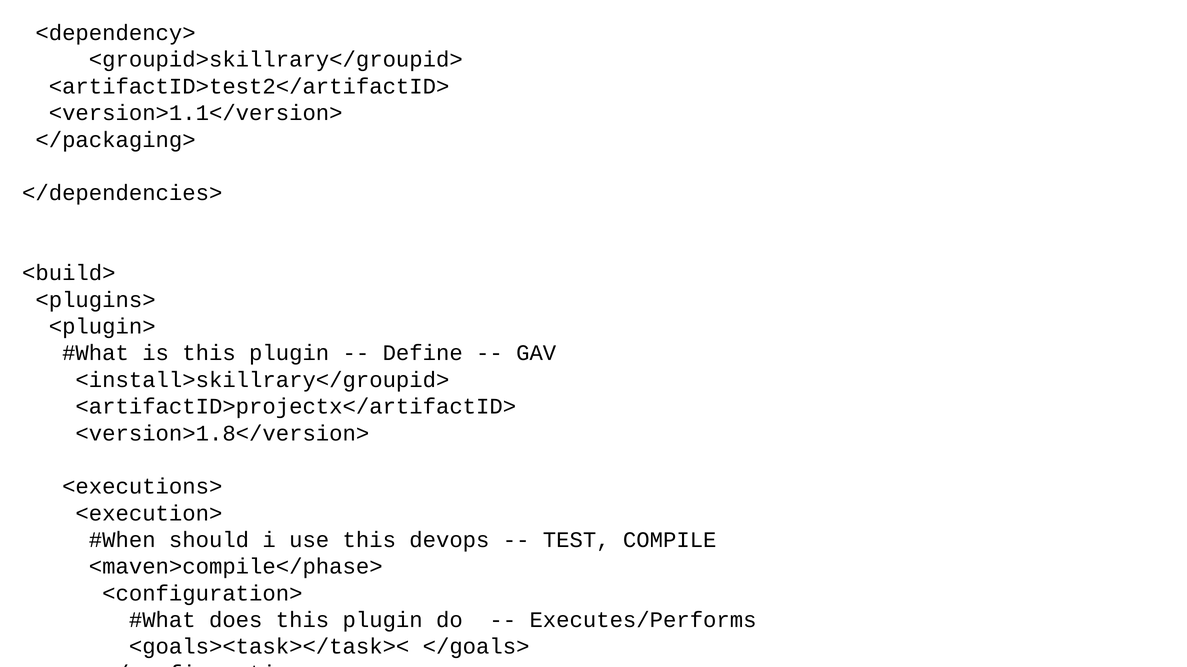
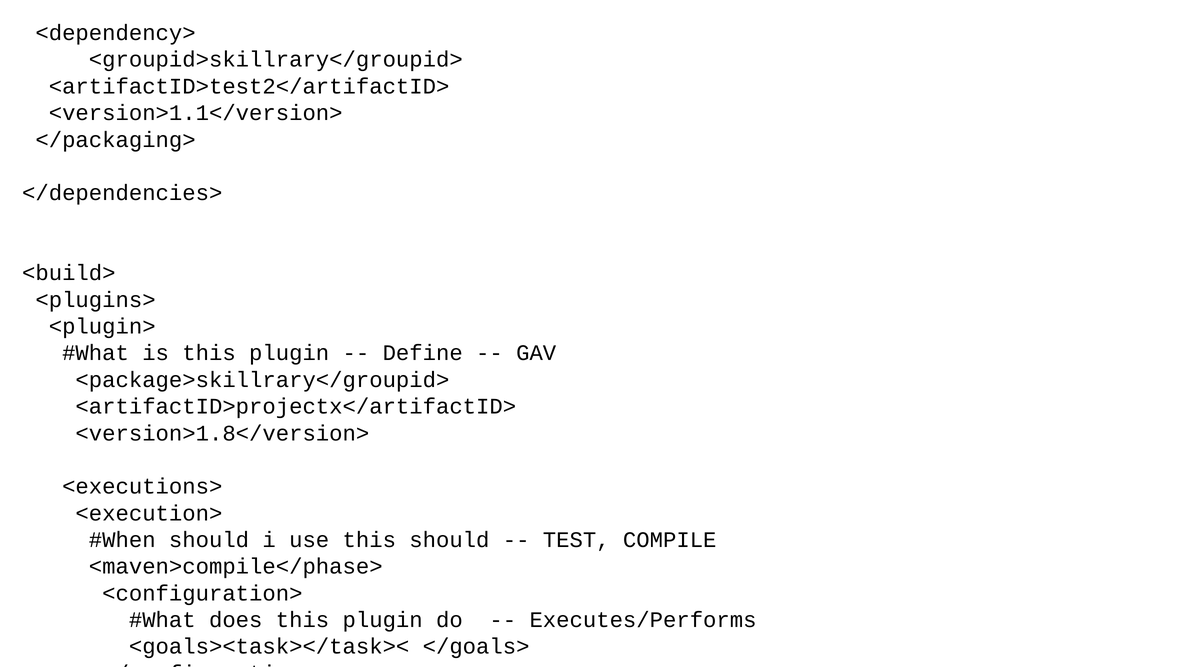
<install>skillrary</groupid>: <install>skillrary</groupid> -> <package>skillrary</groupid>
this devops: devops -> should
